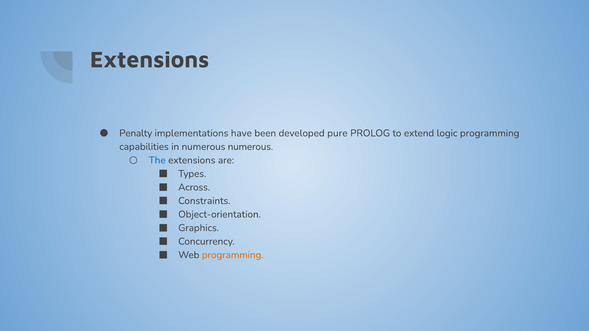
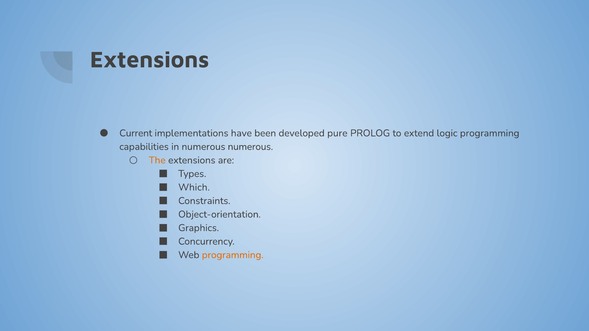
Penalty: Penalty -> Current
The colour: blue -> orange
Across: Across -> Which
